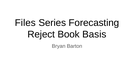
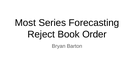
Files: Files -> Most
Basis: Basis -> Order
